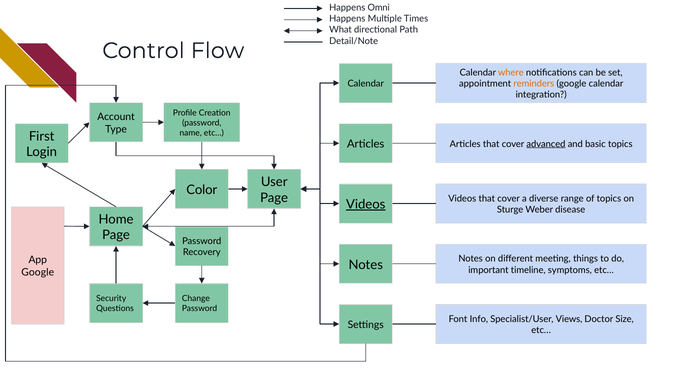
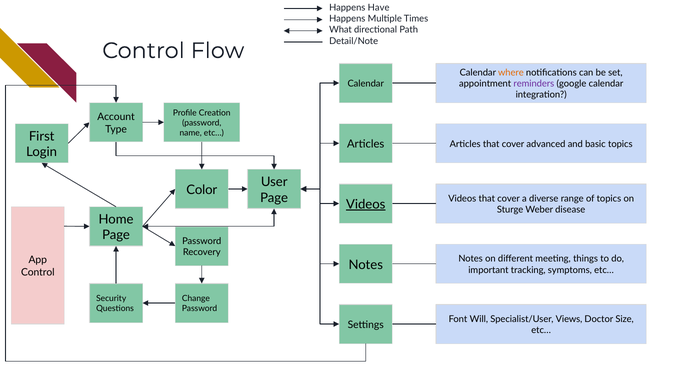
Omni: Omni -> Have
reminders colour: orange -> purple
advanced underline: present -> none
timeline: timeline -> tracking
Google at (38, 273): Google -> Control
Info: Info -> Will
